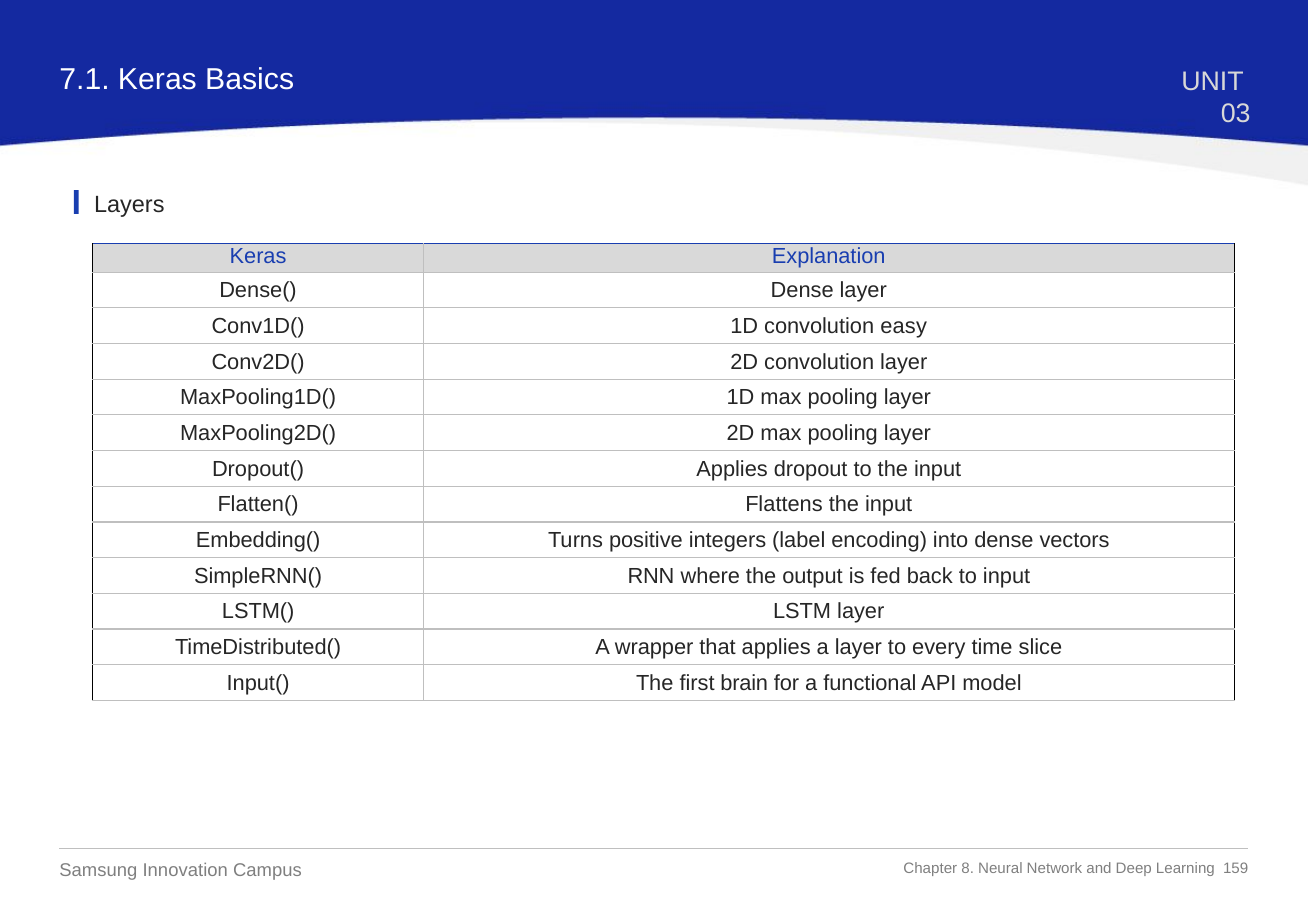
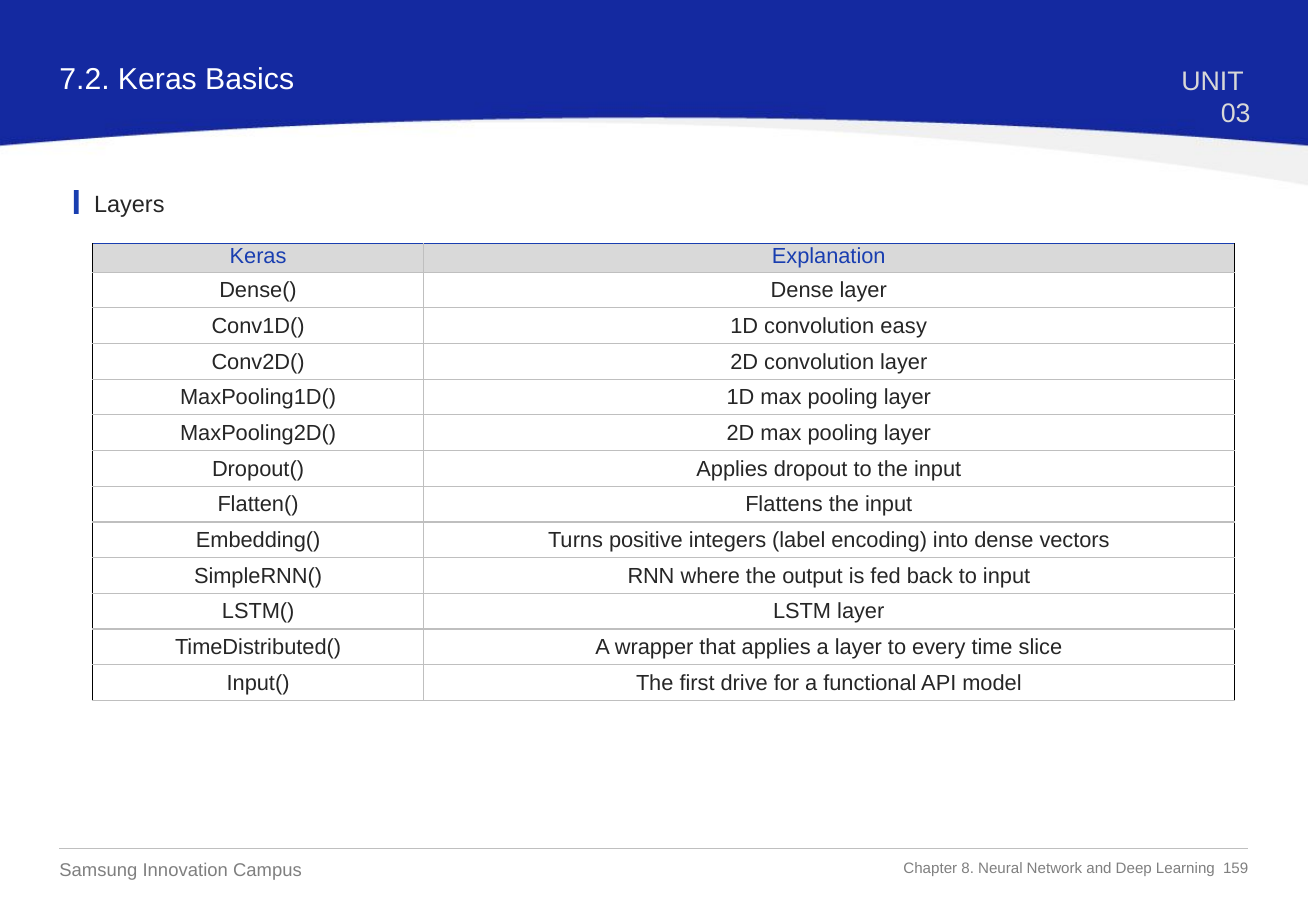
7.1: 7.1 -> 7.2
brain: brain -> drive
